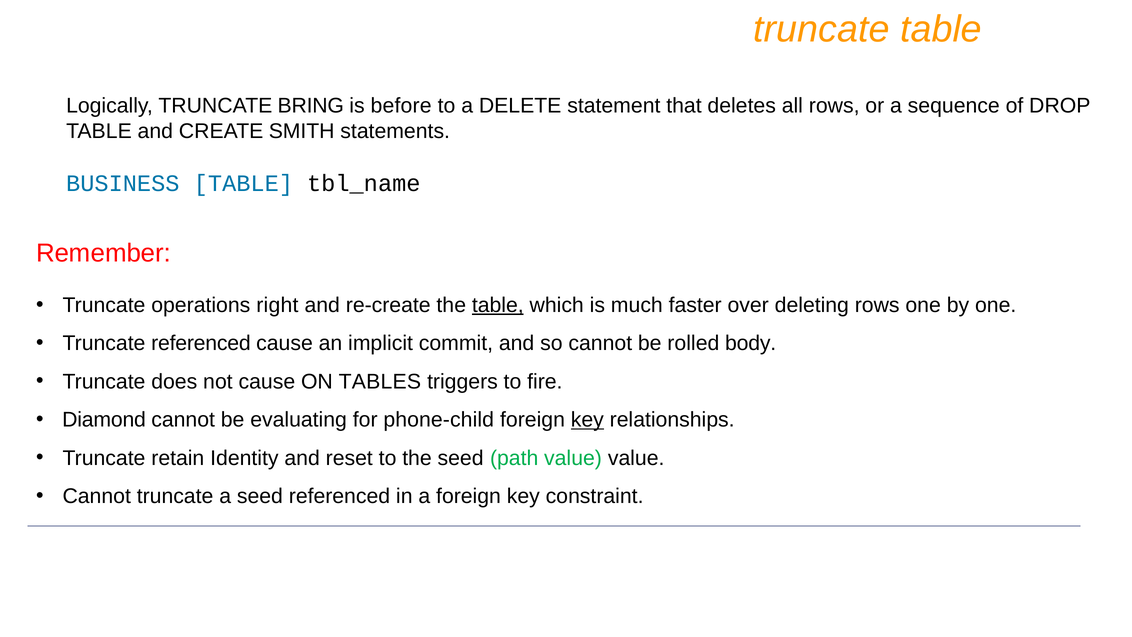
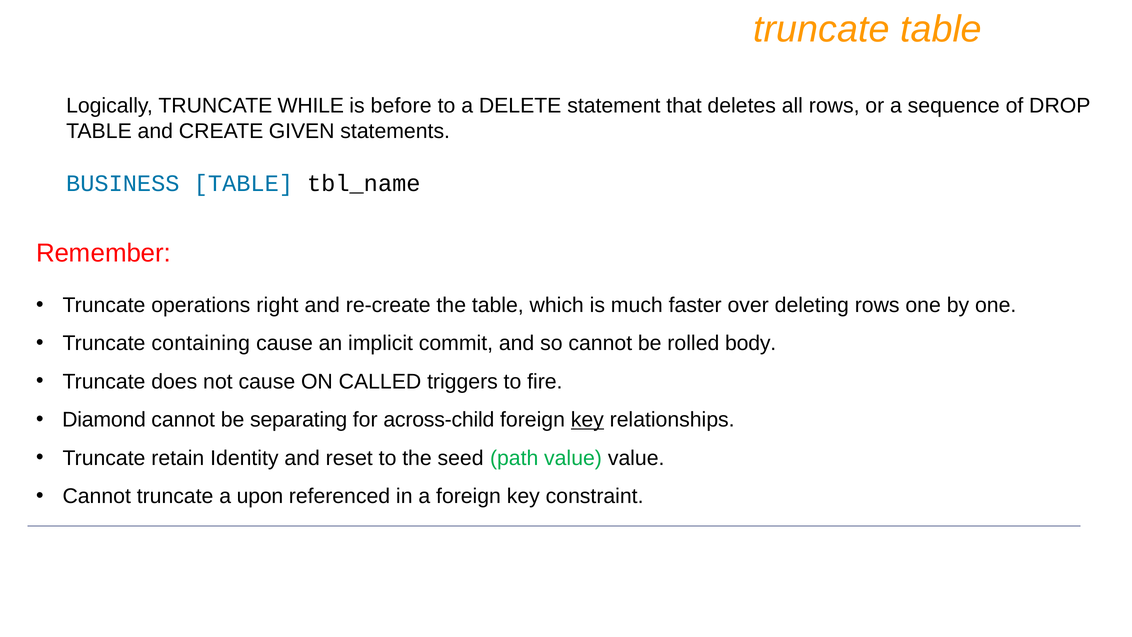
BRING: BRING -> WHILE
SMITH: SMITH -> GIVEN
table at (498, 305) underline: present -> none
Truncate referenced: referenced -> containing
TABLES: TABLES -> CALLED
evaluating: evaluating -> separating
phone-child: phone-child -> across-child
a seed: seed -> upon
